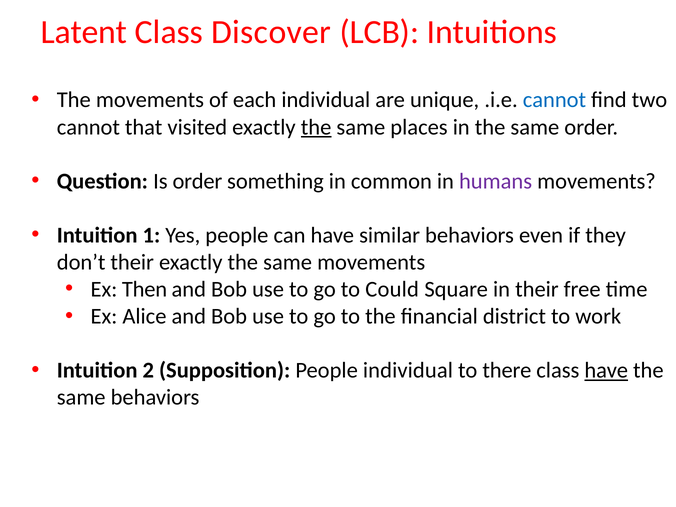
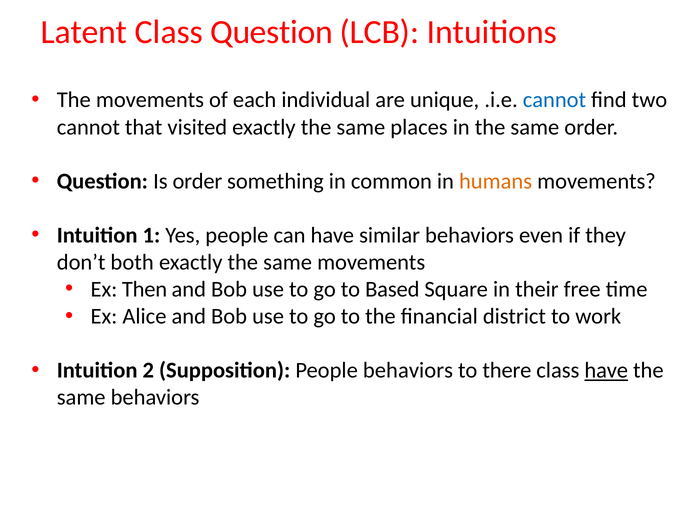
Class Discover: Discover -> Question
the at (316, 127) underline: present -> none
humans colour: purple -> orange
don’t their: their -> both
Could: Could -> Based
People individual: individual -> behaviors
